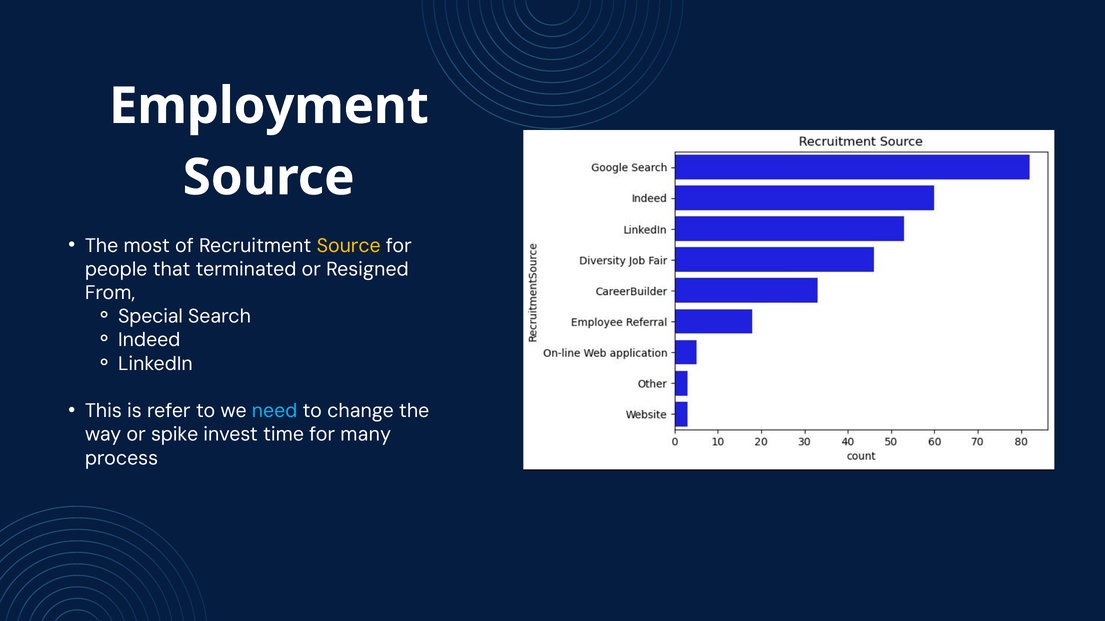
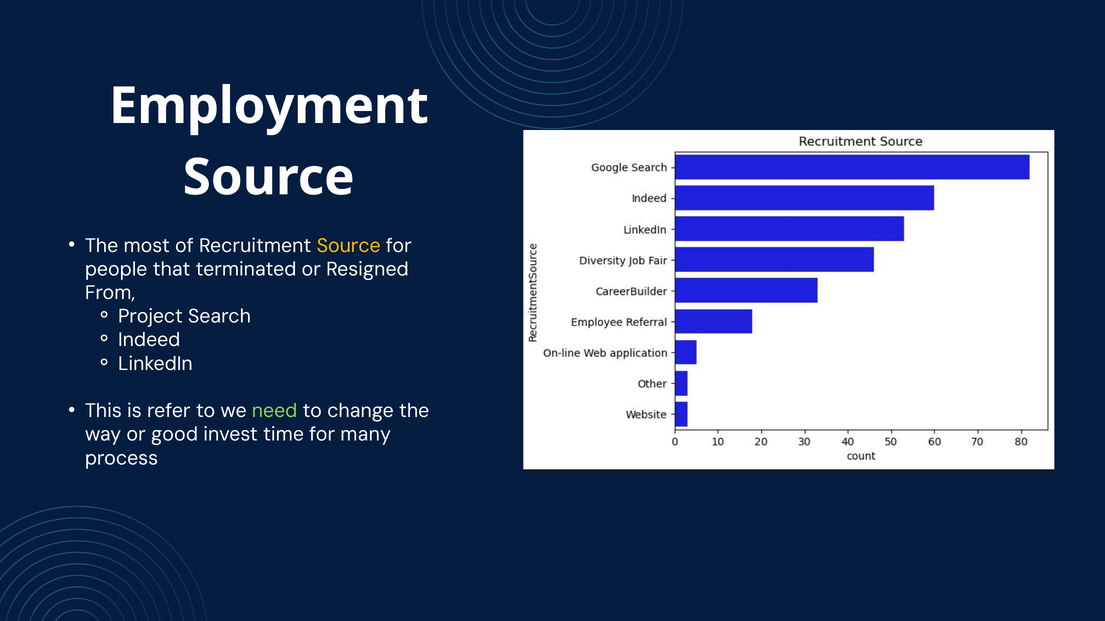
Special: Special -> Project
need colour: light blue -> light green
spike: spike -> good
